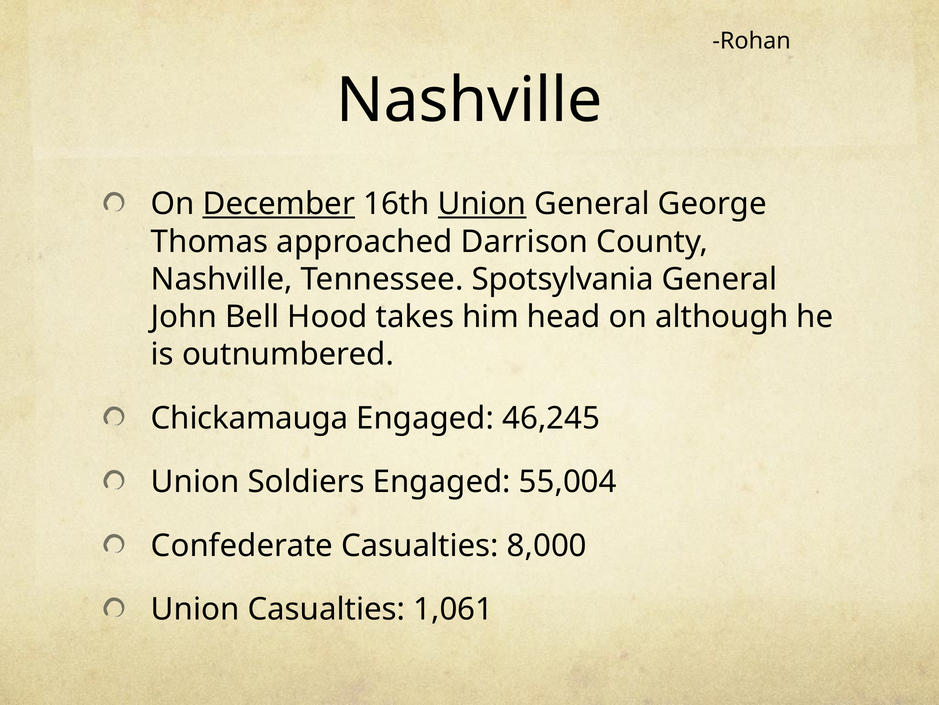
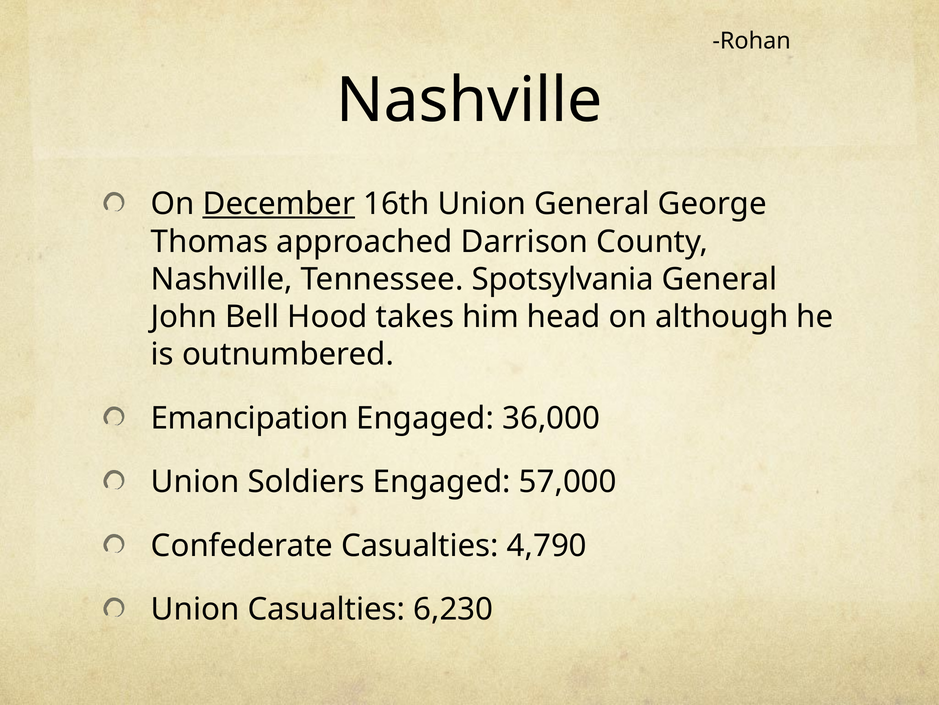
Union at (482, 204) underline: present -> none
Chickamauga: Chickamauga -> Emancipation
46,245: 46,245 -> 36,000
55,004: 55,004 -> 57,000
8,000: 8,000 -> 4,790
1,061: 1,061 -> 6,230
